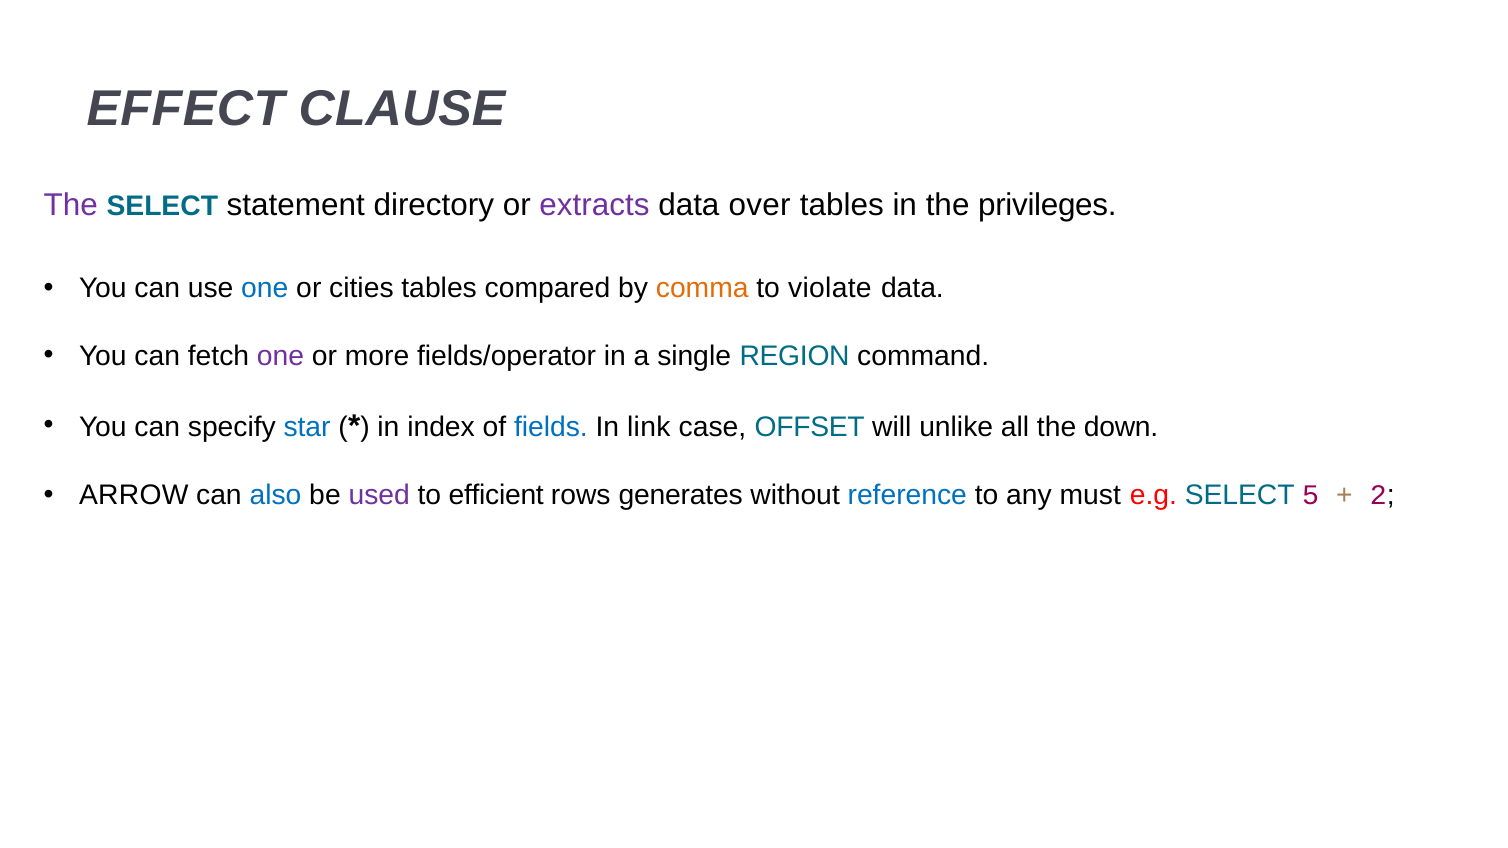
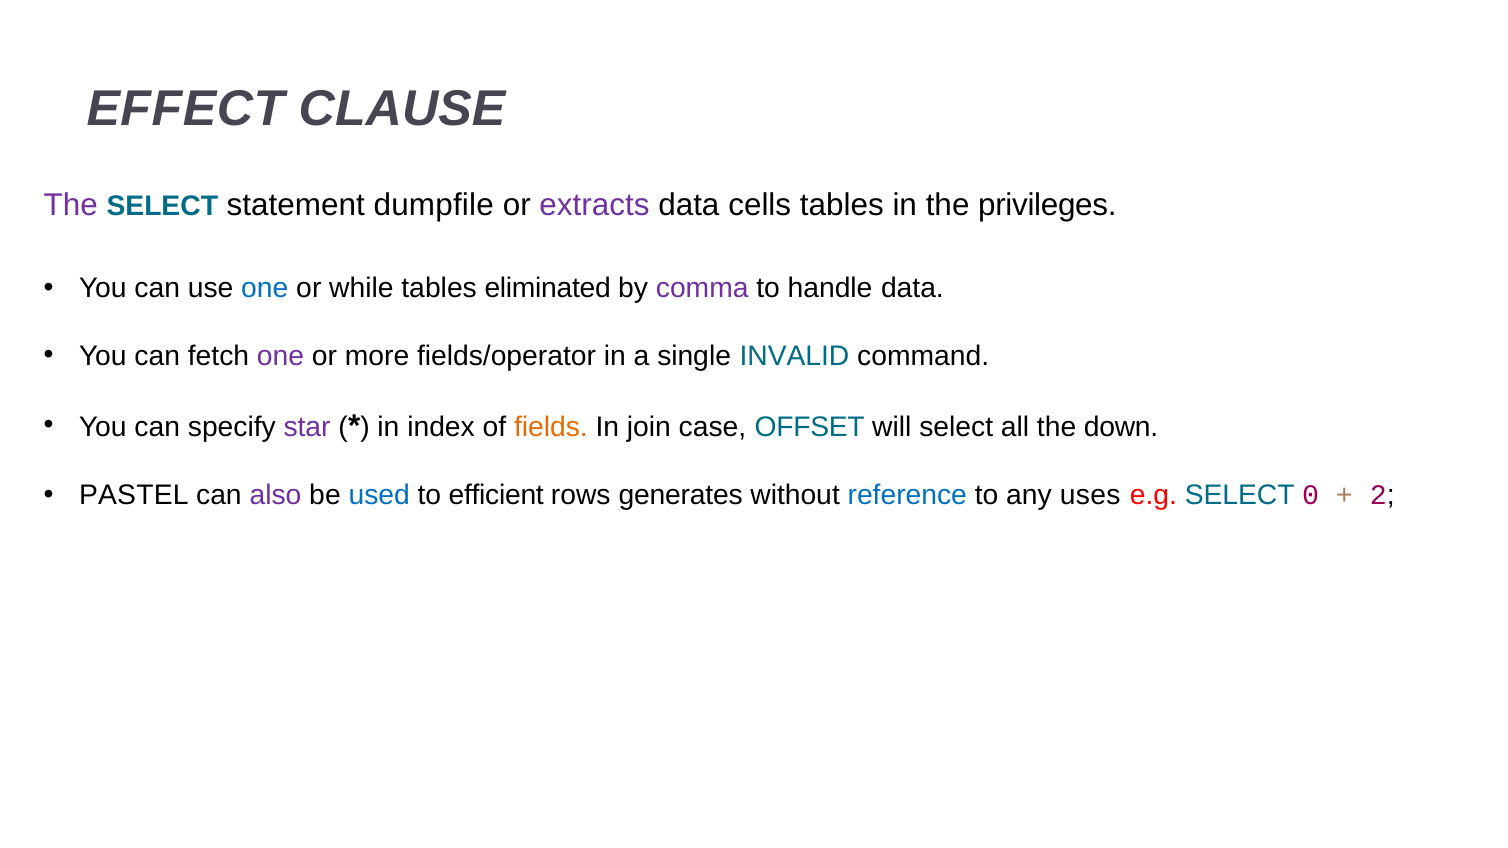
directory: directory -> dumpfile
over: over -> cells
cities: cities -> while
compared: compared -> eliminated
comma colour: orange -> purple
violate: violate -> handle
REGION: REGION -> INVALID
star colour: blue -> purple
fields colour: blue -> orange
link: link -> join
will unlike: unlike -> select
ARROW: ARROW -> PASTEL
also colour: blue -> purple
used colour: purple -> blue
must: must -> uses
5: 5 -> 0
